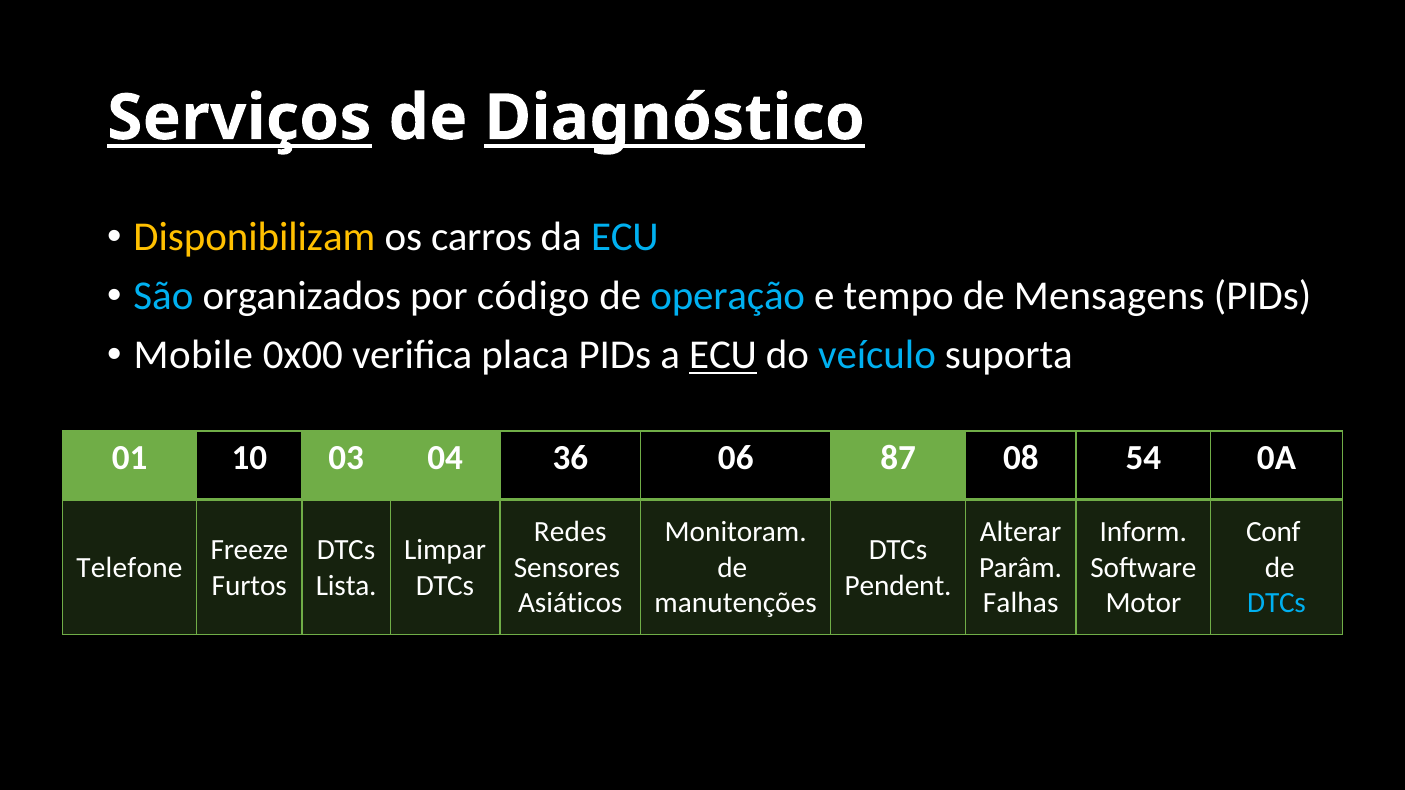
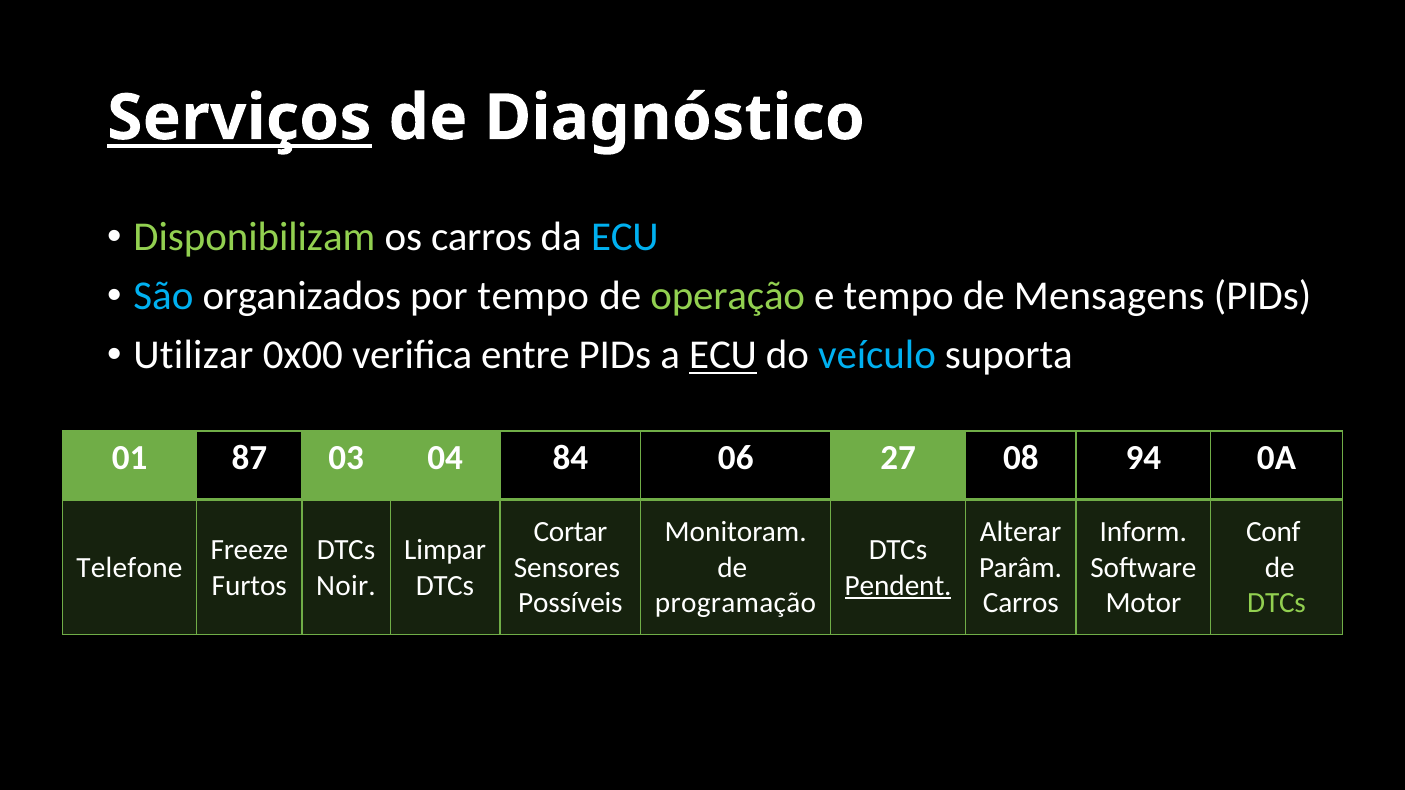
Diagnóstico underline: present -> none
Disponibilizam colour: yellow -> light green
por código: código -> tempo
operação colour: light blue -> light green
Mobile: Mobile -> Utilizar
placa: placa -> entre
10: 10 -> 87
36: 36 -> 84
87: 87 -> 27
54: 54 -> 94
Redes: Redes -> Cortar
Lista: Lista -> Noir
Pendent underline: none -> present
Asiáticos: Asiáticos -> Possíveis
manutenções: manutenções -> programação
Falhas at (1021, 604): Falhas -> Carros
DTCs at (1277, 604) colour: light blue -> light green
